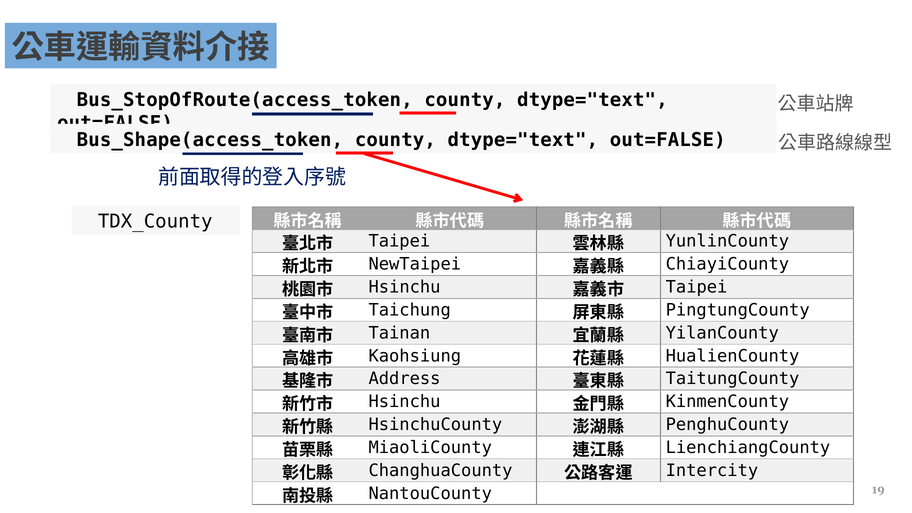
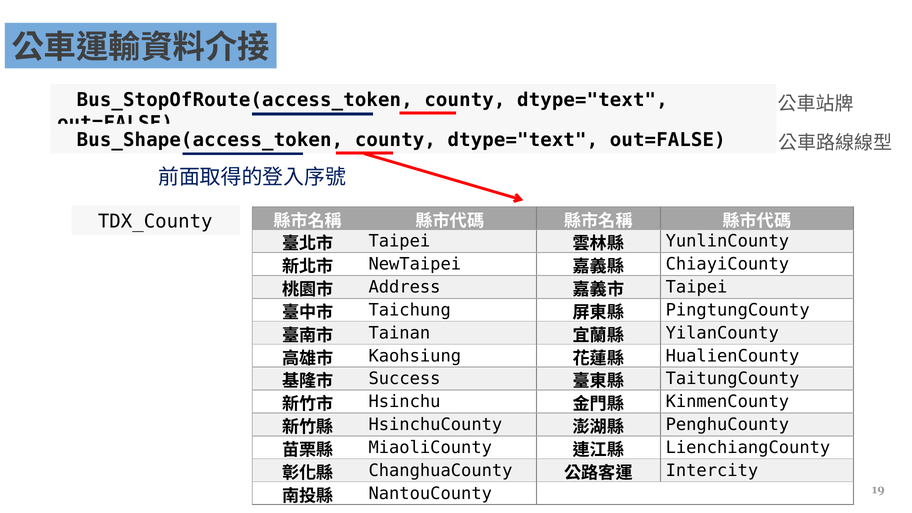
Hsinchu at (405, 287): Hsinchu -> Address
Address: Address -> Success
